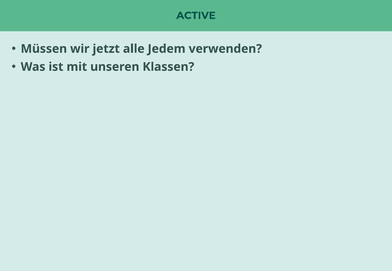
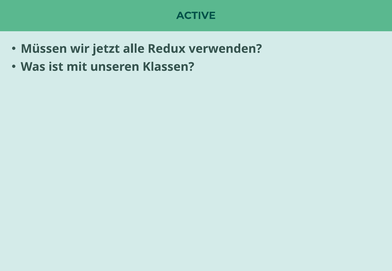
Jedem: Jedem -> Redux
